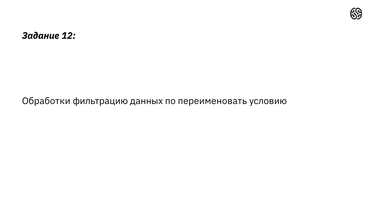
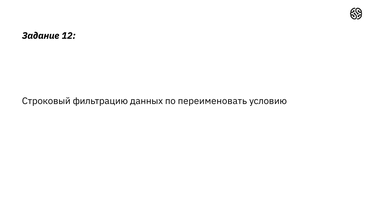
Обработки: Обработки -> Строковый
